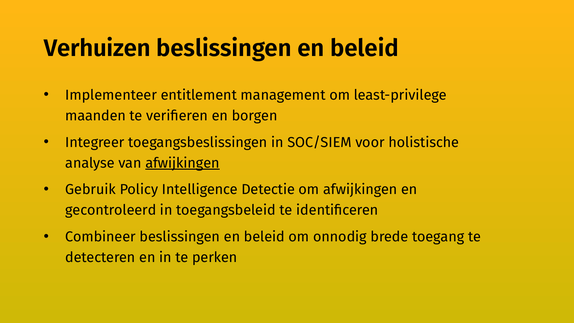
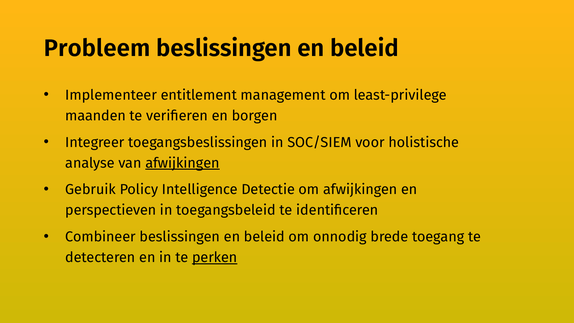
Verhuizen: Verhuizen -> Probleem
gecontroleerd: gecontroleerd -> perspectieven
perken underline: none -> present
